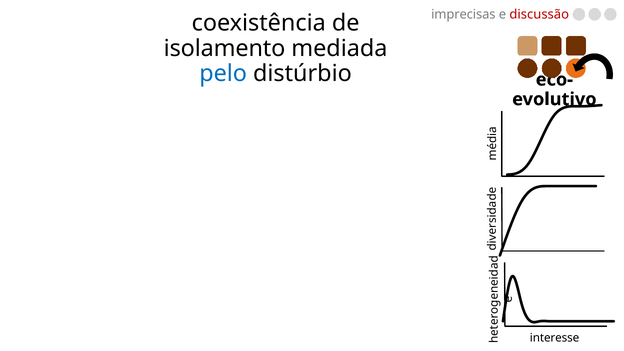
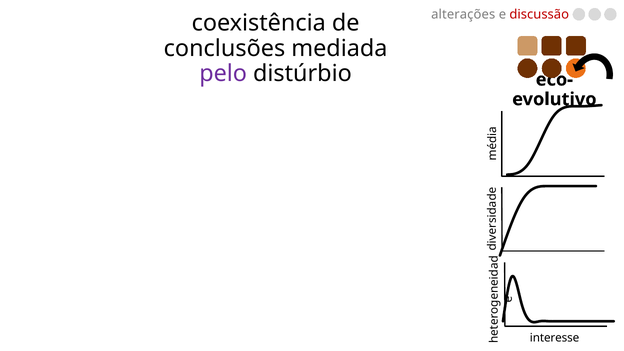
imprecisas: imprecisas -> alterações
isolamento: isolamento -> conclusões
pelo colour: blue -> purple
